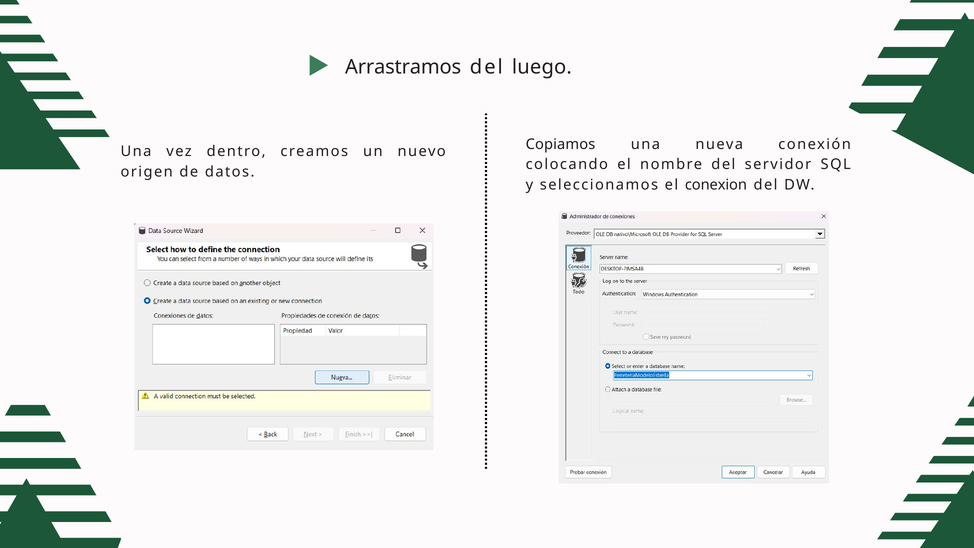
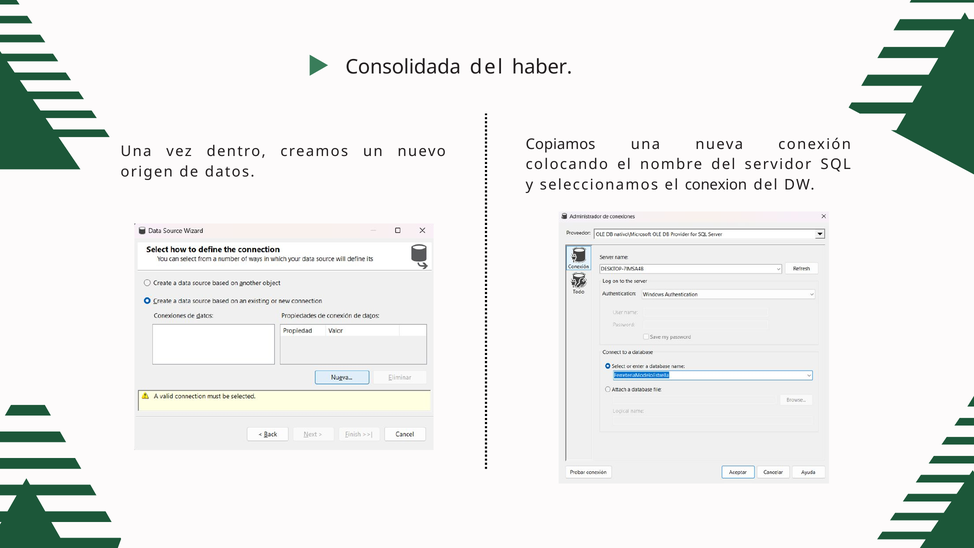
Arrastramos: Arrastramos -> Consolidada
luego: luego -> haber
